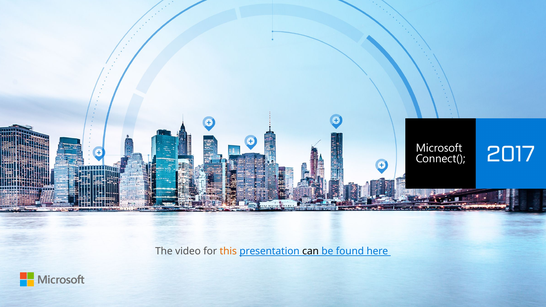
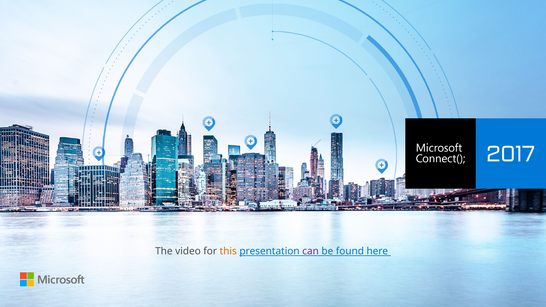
can colour: black -> purple
